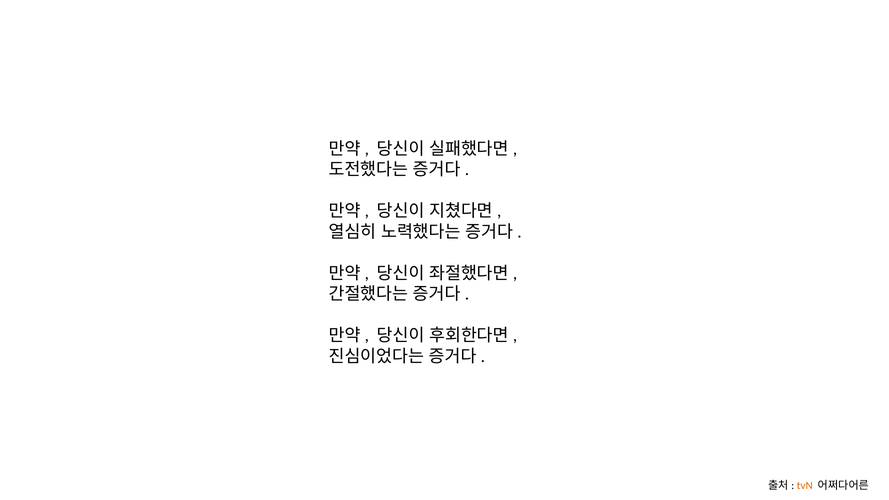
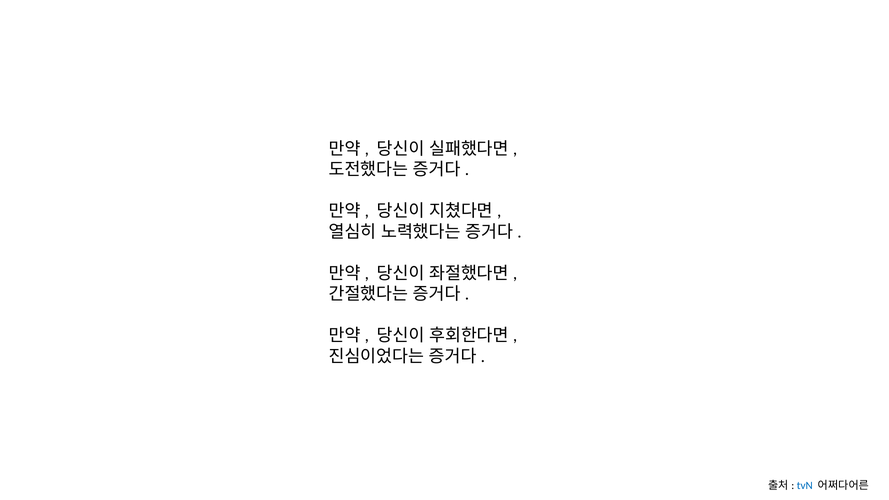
tvN colour: orange -> blue
